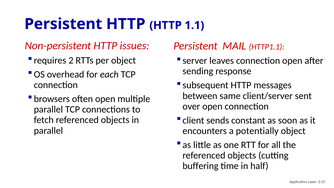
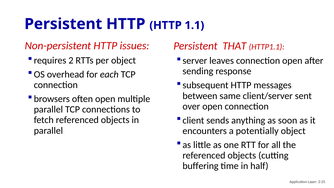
MAIL: MAIL -> THAT
constant: constant -> anything
